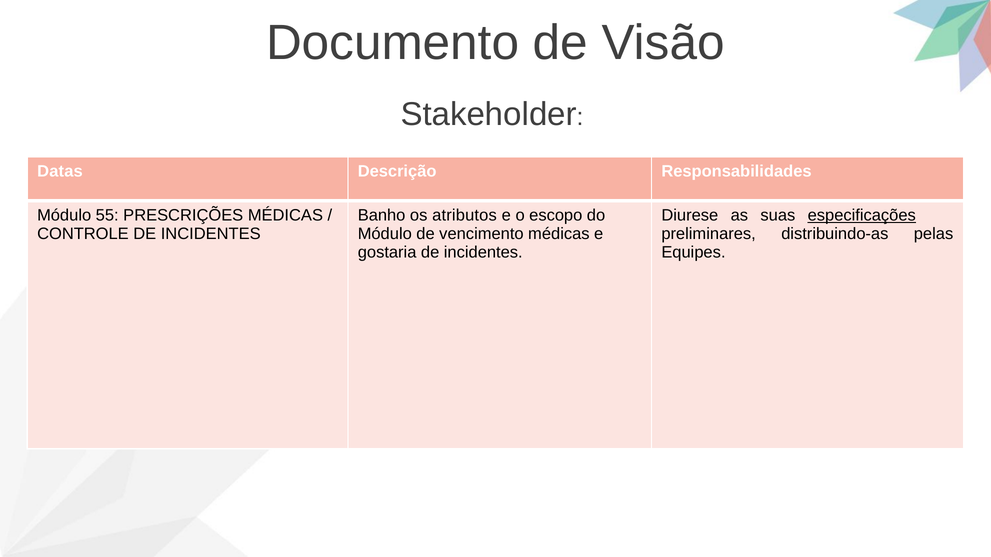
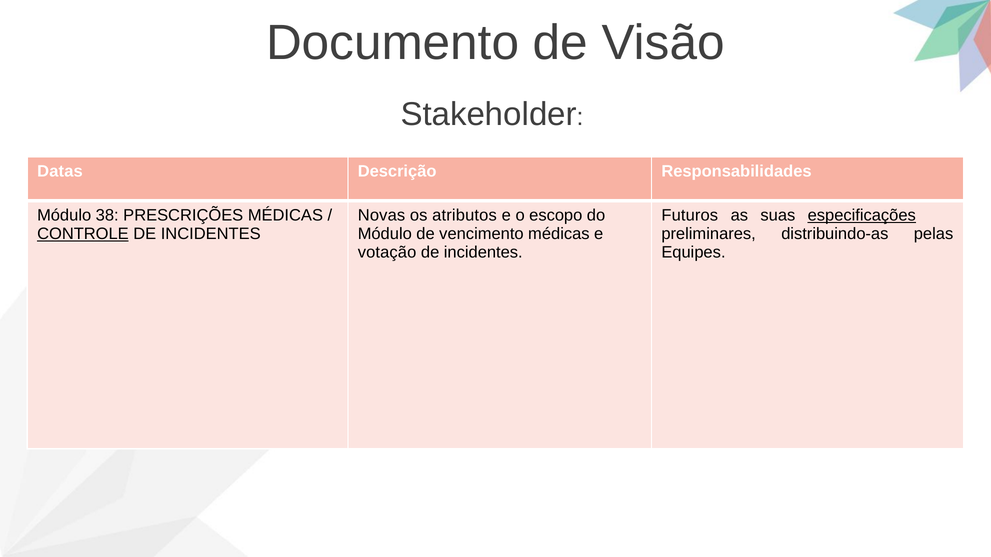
55: 55 -> 38
Banho: Banho -> Novas
Diurese: Diurese -> Futuros
CONTROLE underline: none -> present
gostaria: gostaria -> votação
